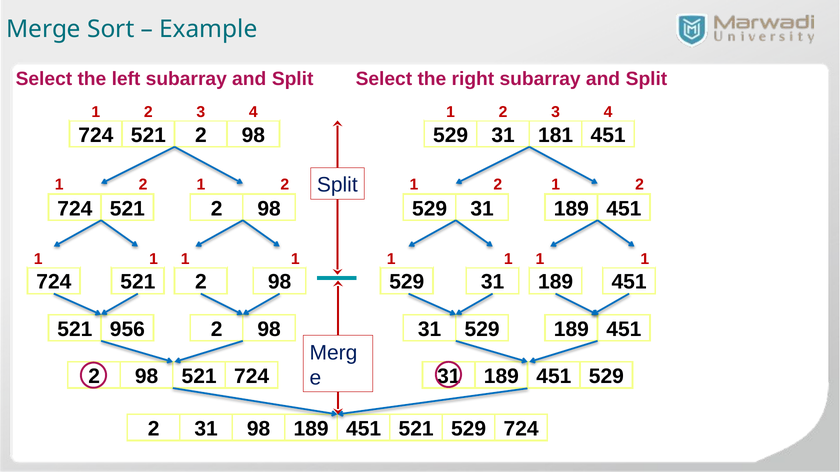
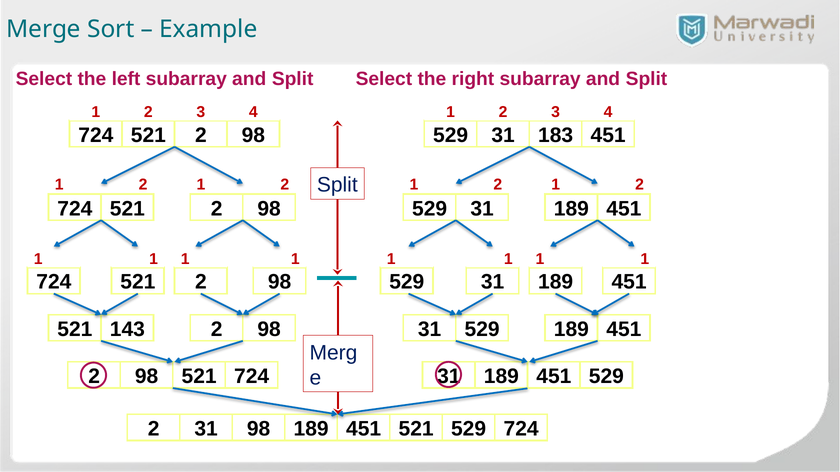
181: 181 -> 183
956: 956 -> 143
